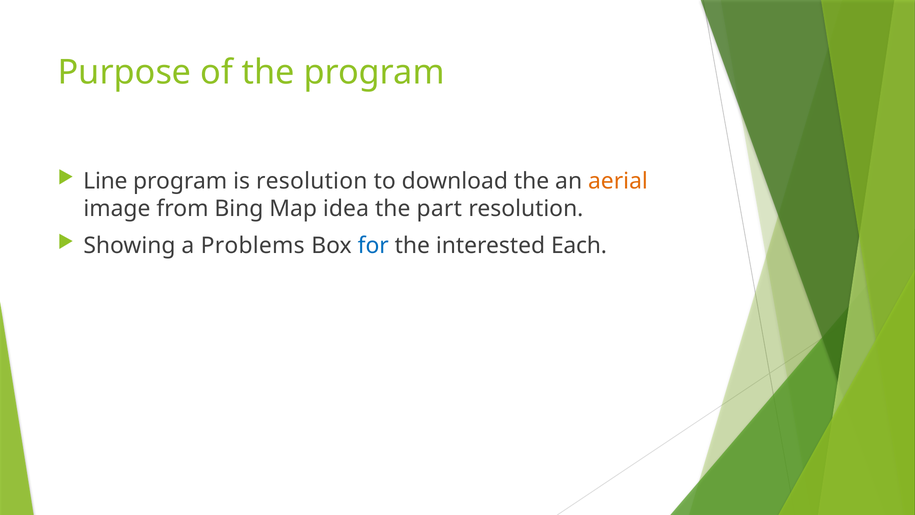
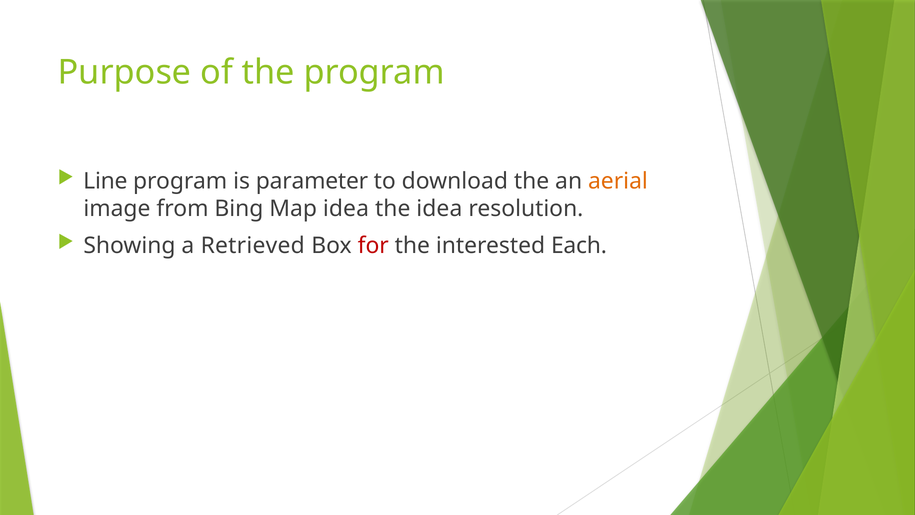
is resolution: resolution -> parameter
the part: part -> idea
Problems: Problems -> Retrieved
for colour: blue -> red
